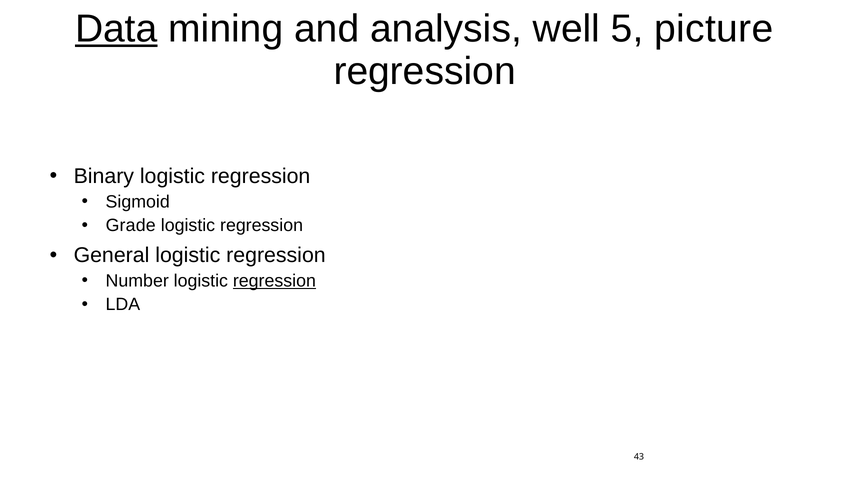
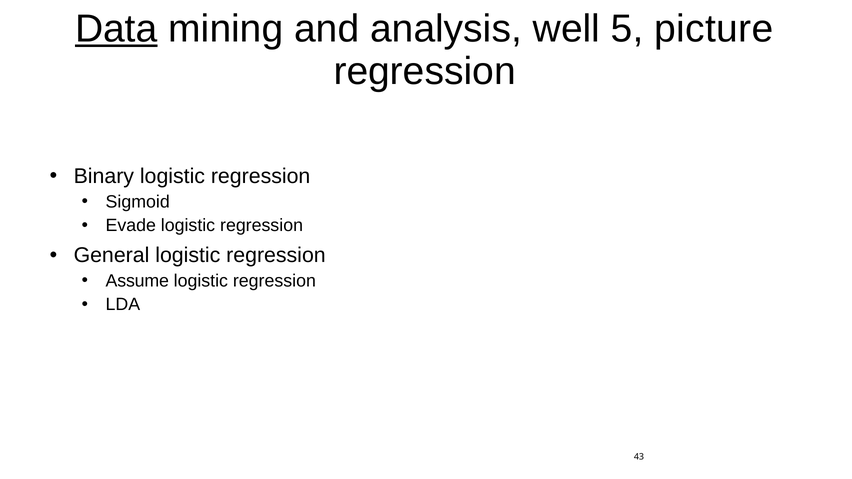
Grade: Grade -> Evade
Number: Number -> Assume
regression at (274, 281) underline: present -> none
